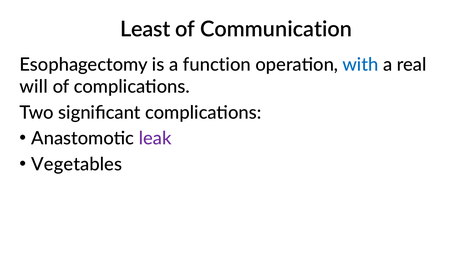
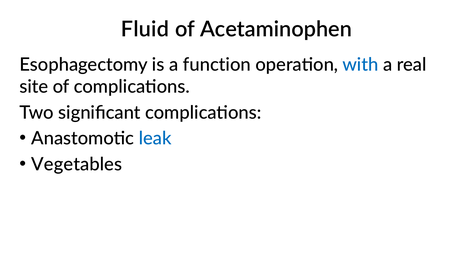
Least: Least -> Fluid
Communication: Communication -> Acetaminophen
will: will -> site
leak colour: purple -> blue
